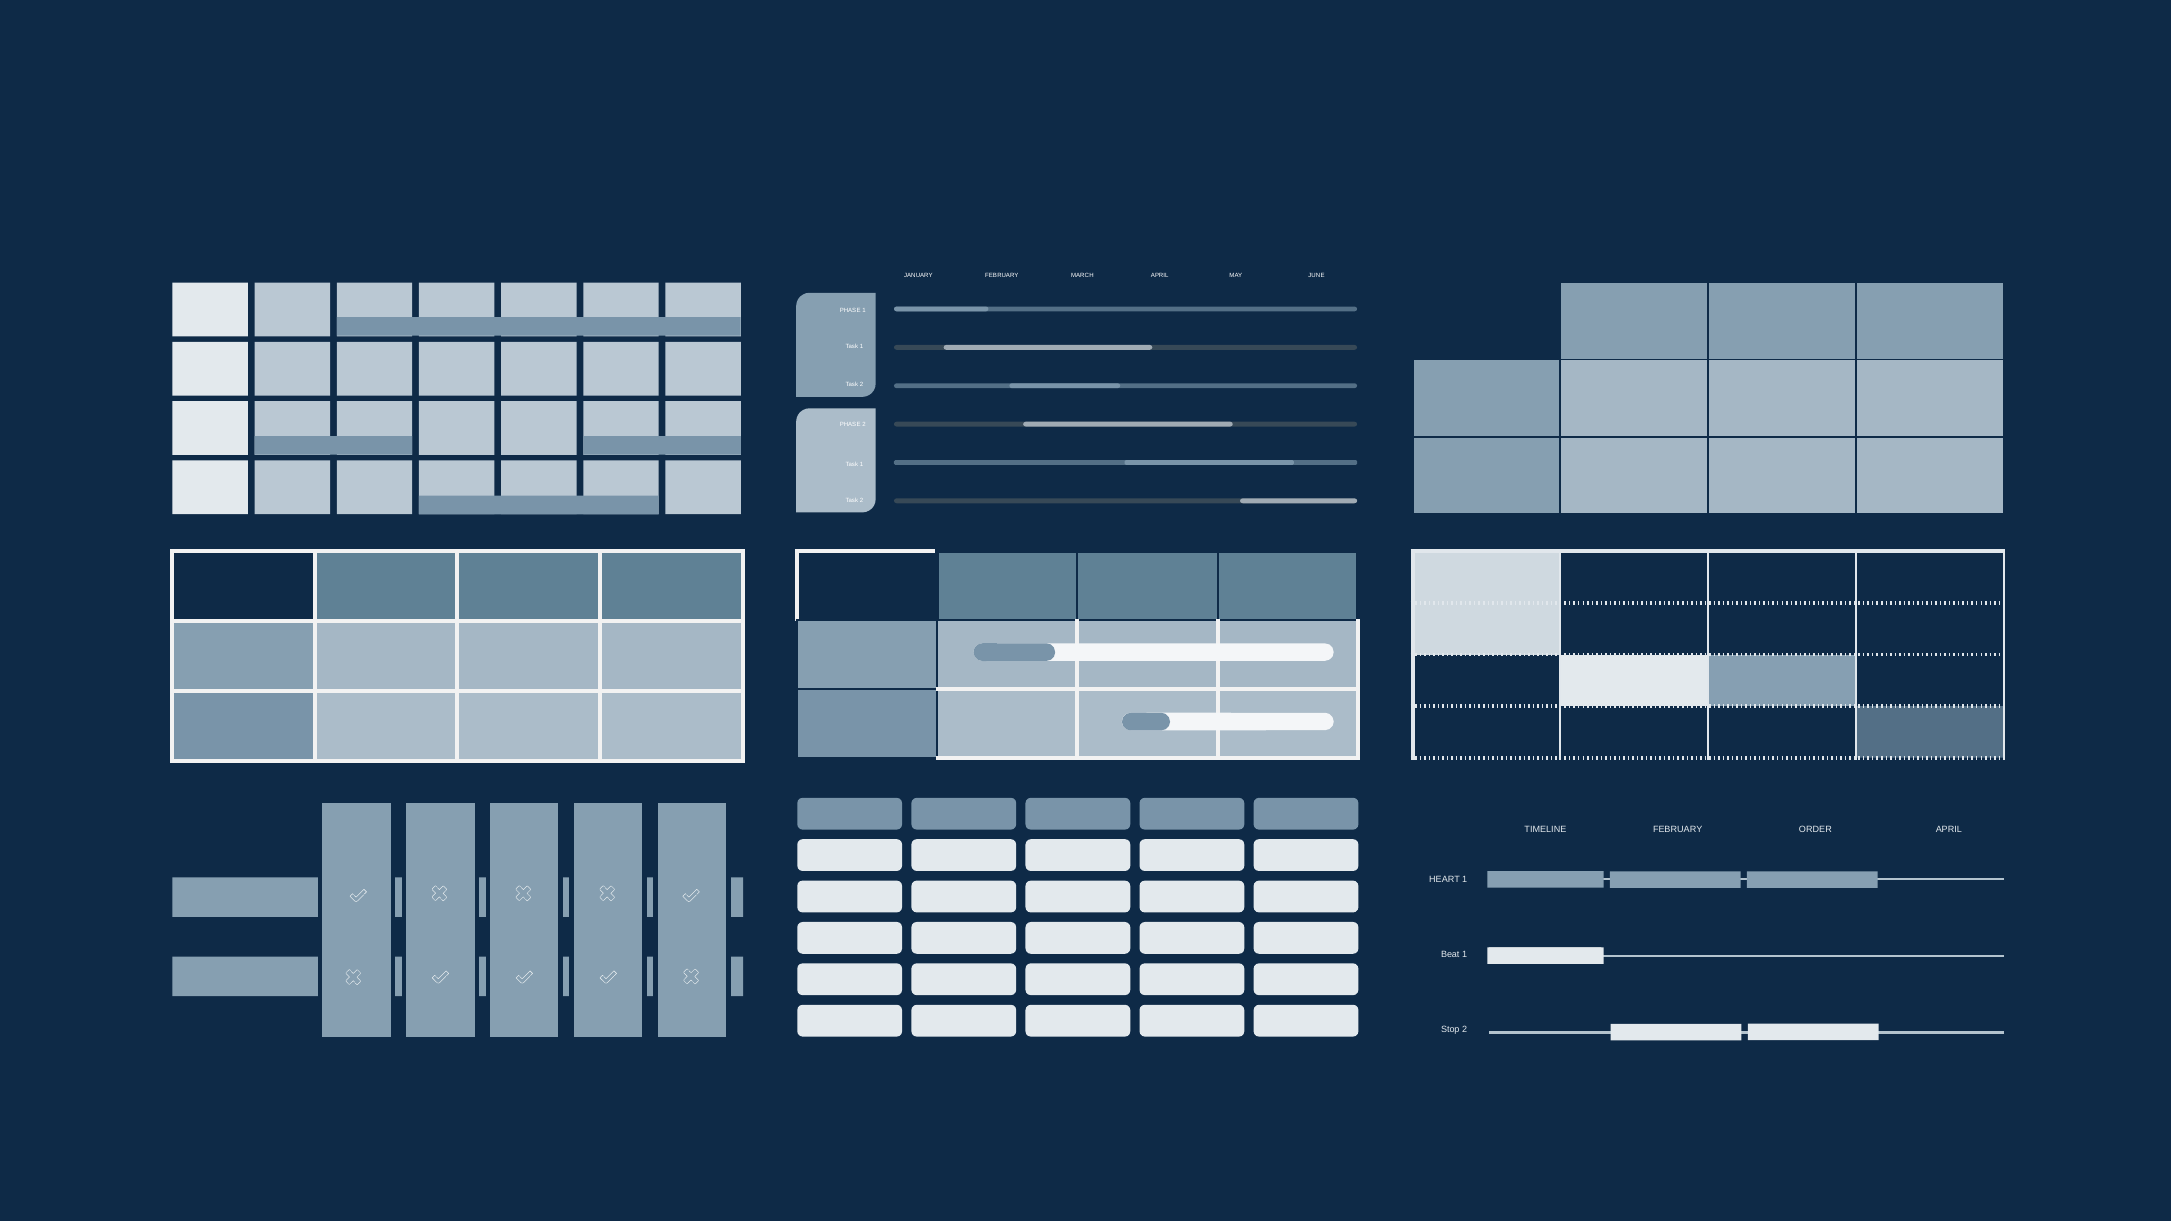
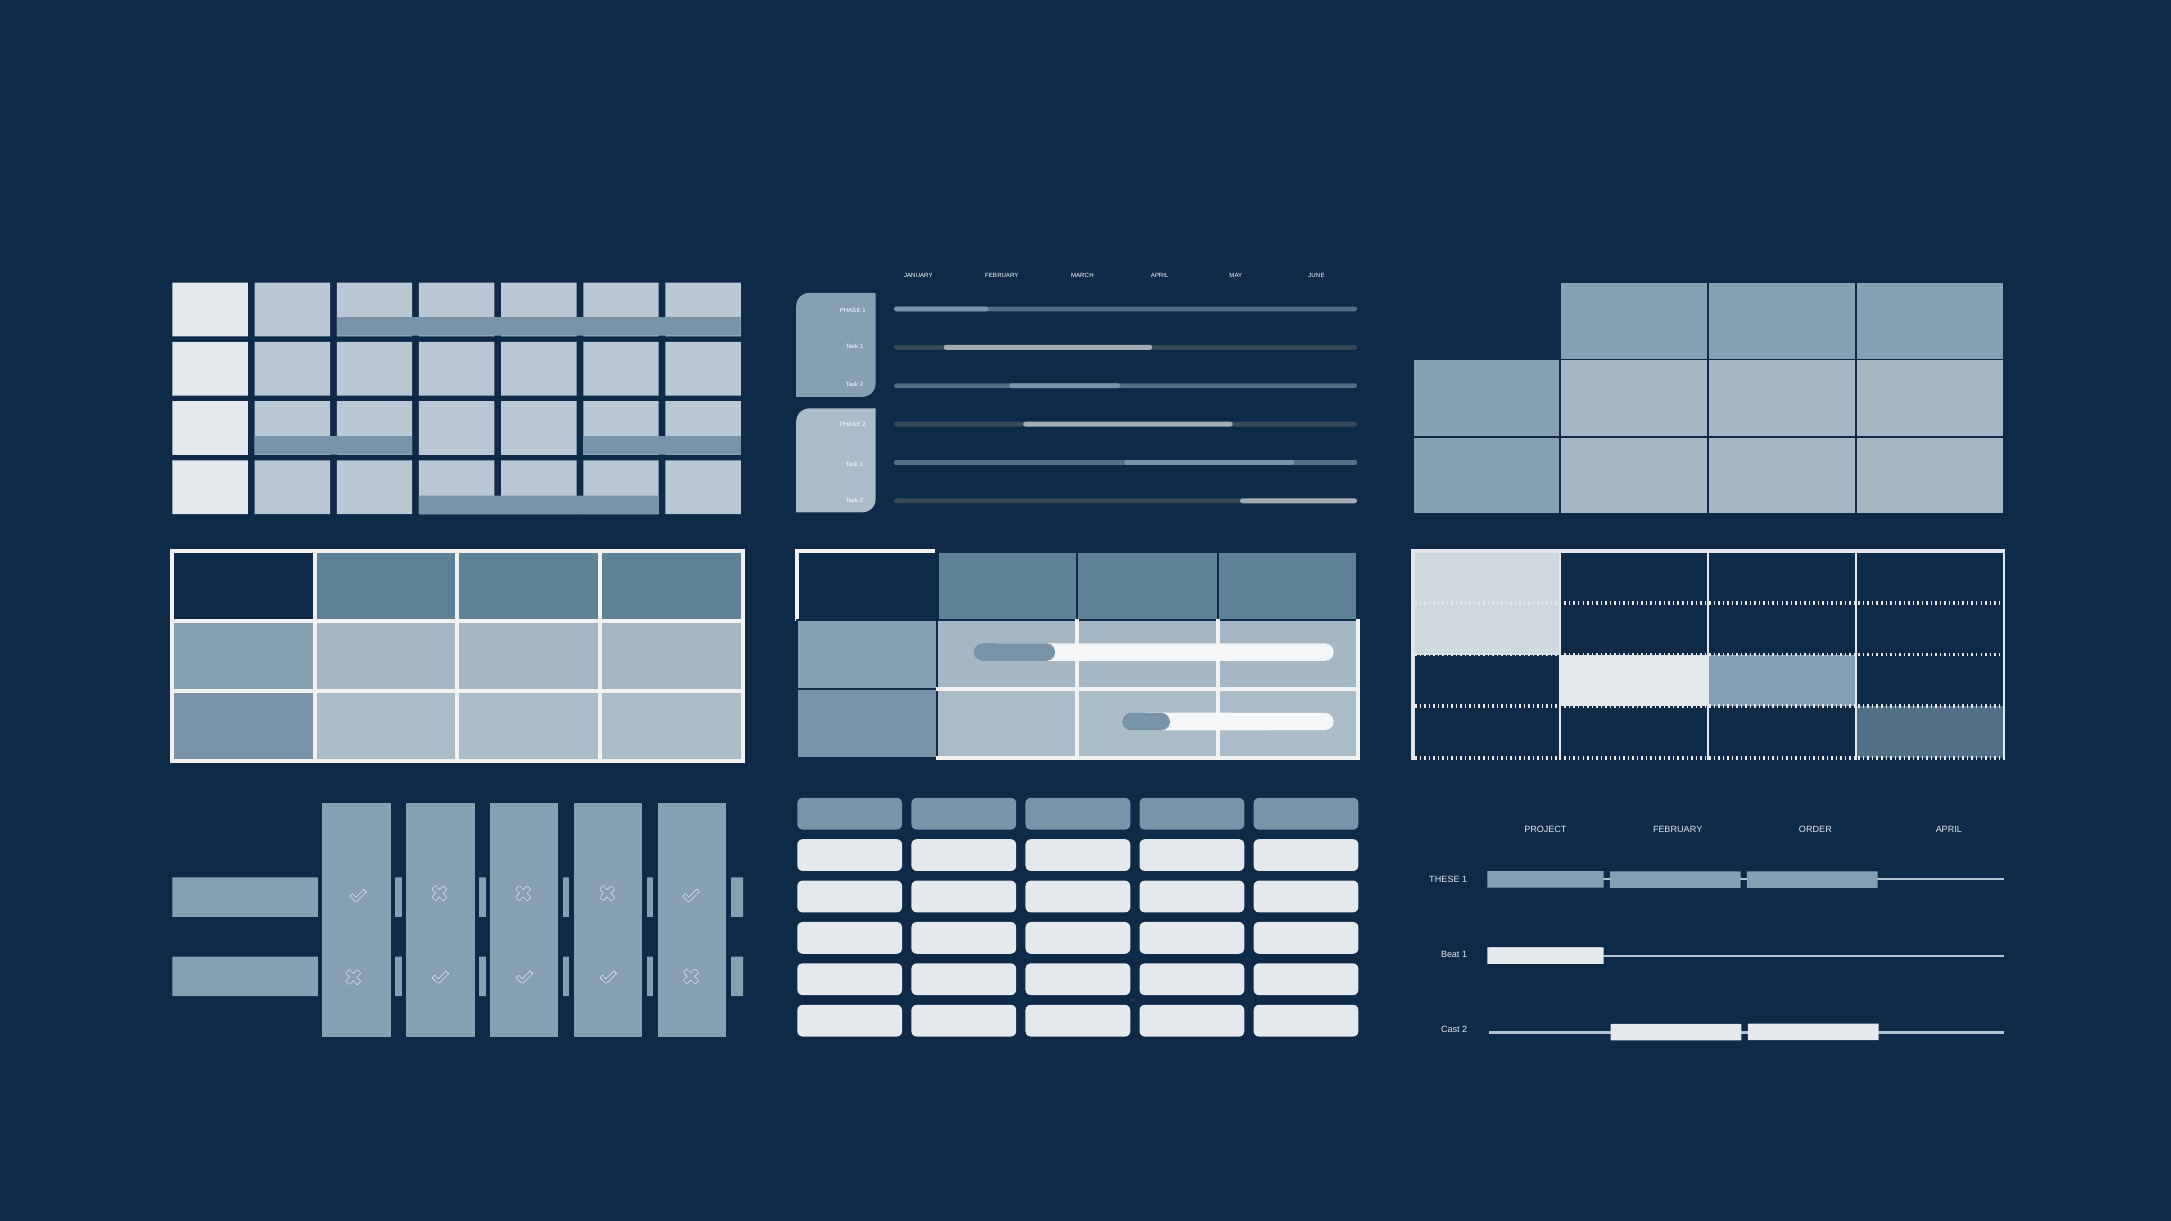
TIMELINE: TIMELINE -> PROJECT
HEART: HEART -> THESE
Stop: Stop -> Cast
